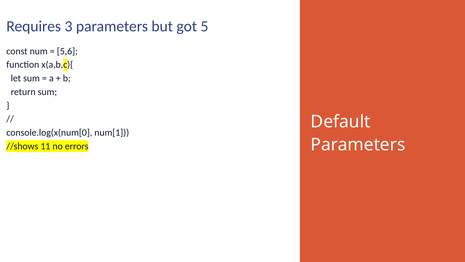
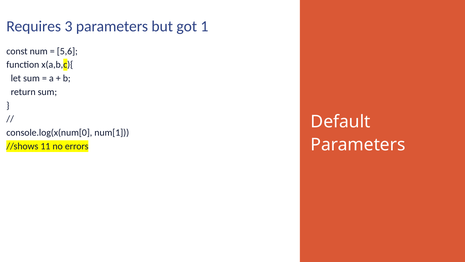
5: 5 -> 1
